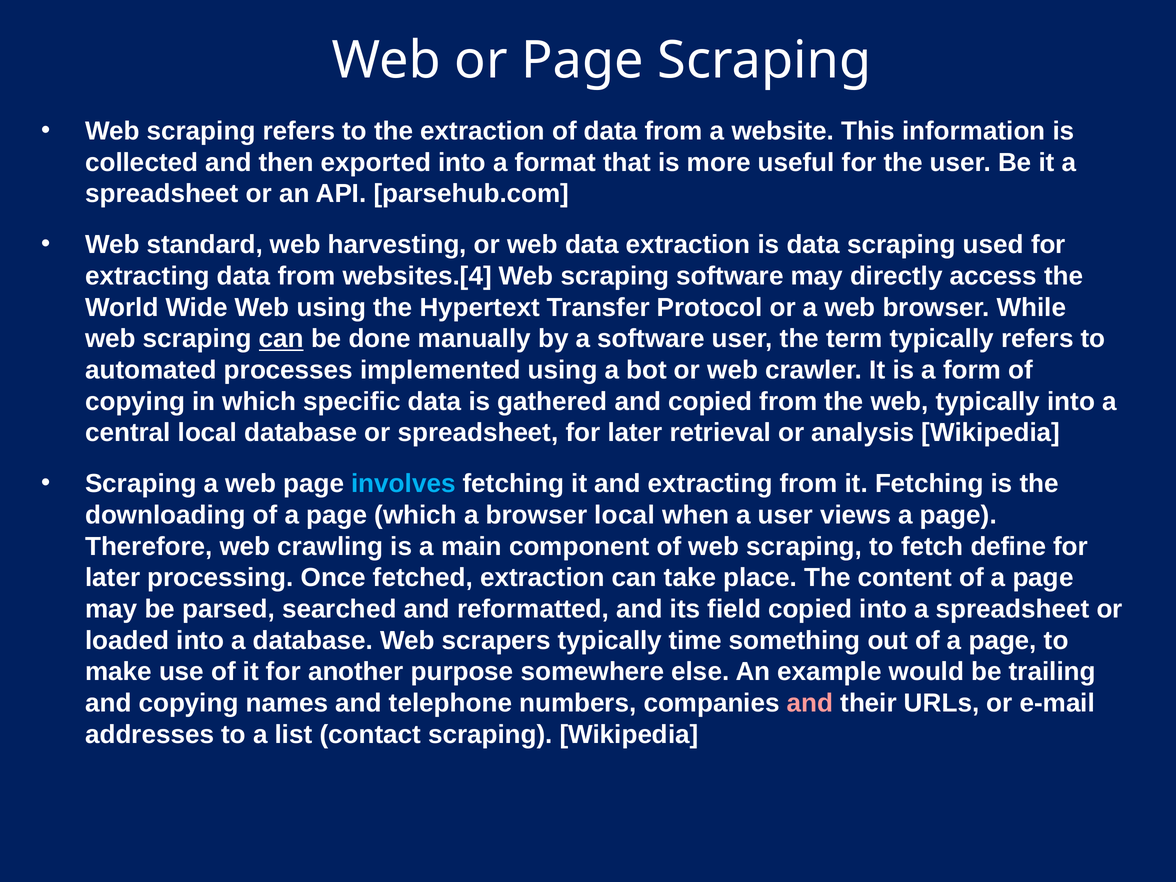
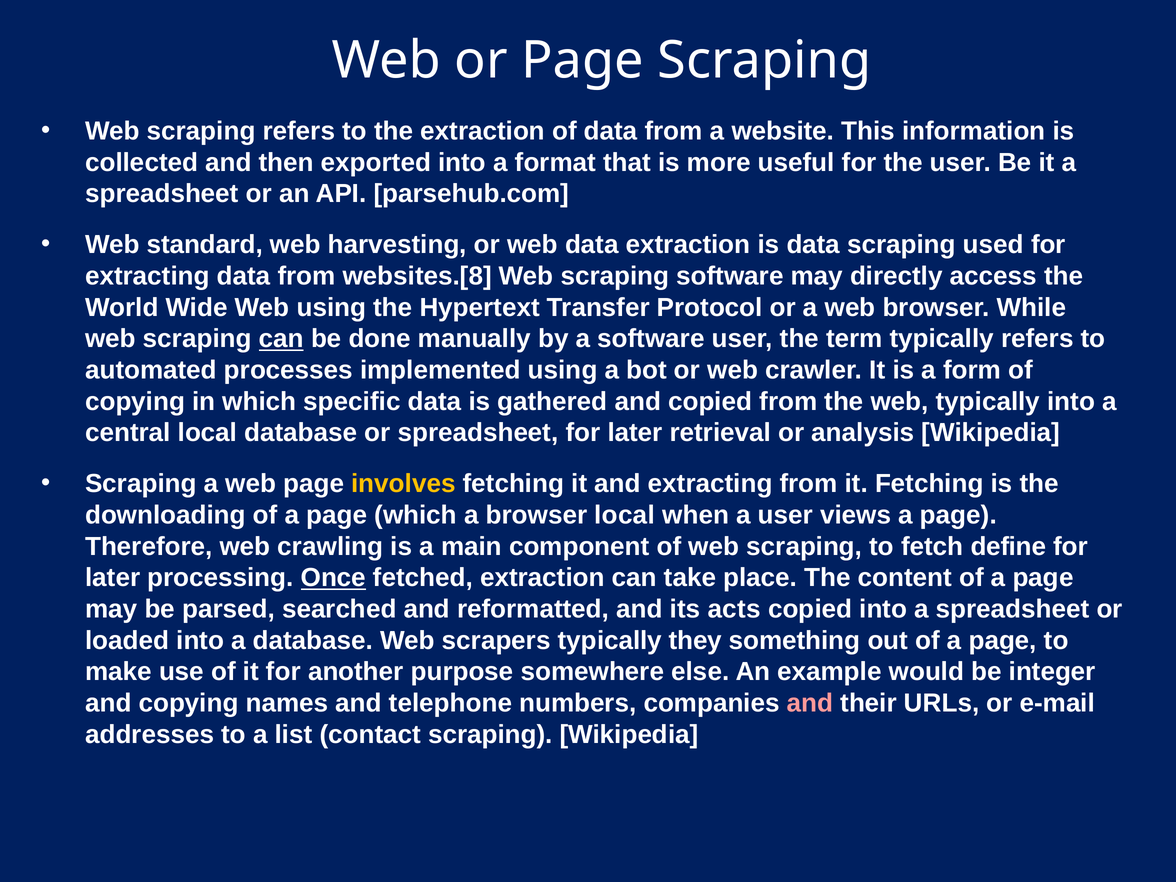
websites.[4: websites.[4 -> websites.[8
involves colour: light blue -> yellow
Once underline: none -> present
field: field -> acts
time: time -> they
trailing: trailing -> integer
